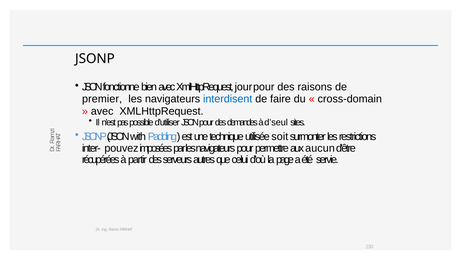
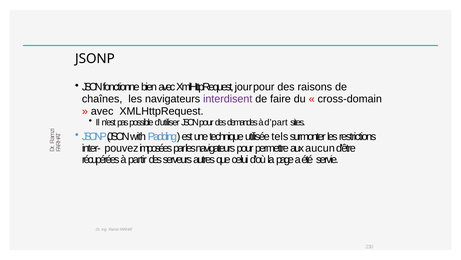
premier: premier -> chaînes
interdisent colour: blue -> purple
d’seul: d’seul -> d’part
soit: soit -> tels
